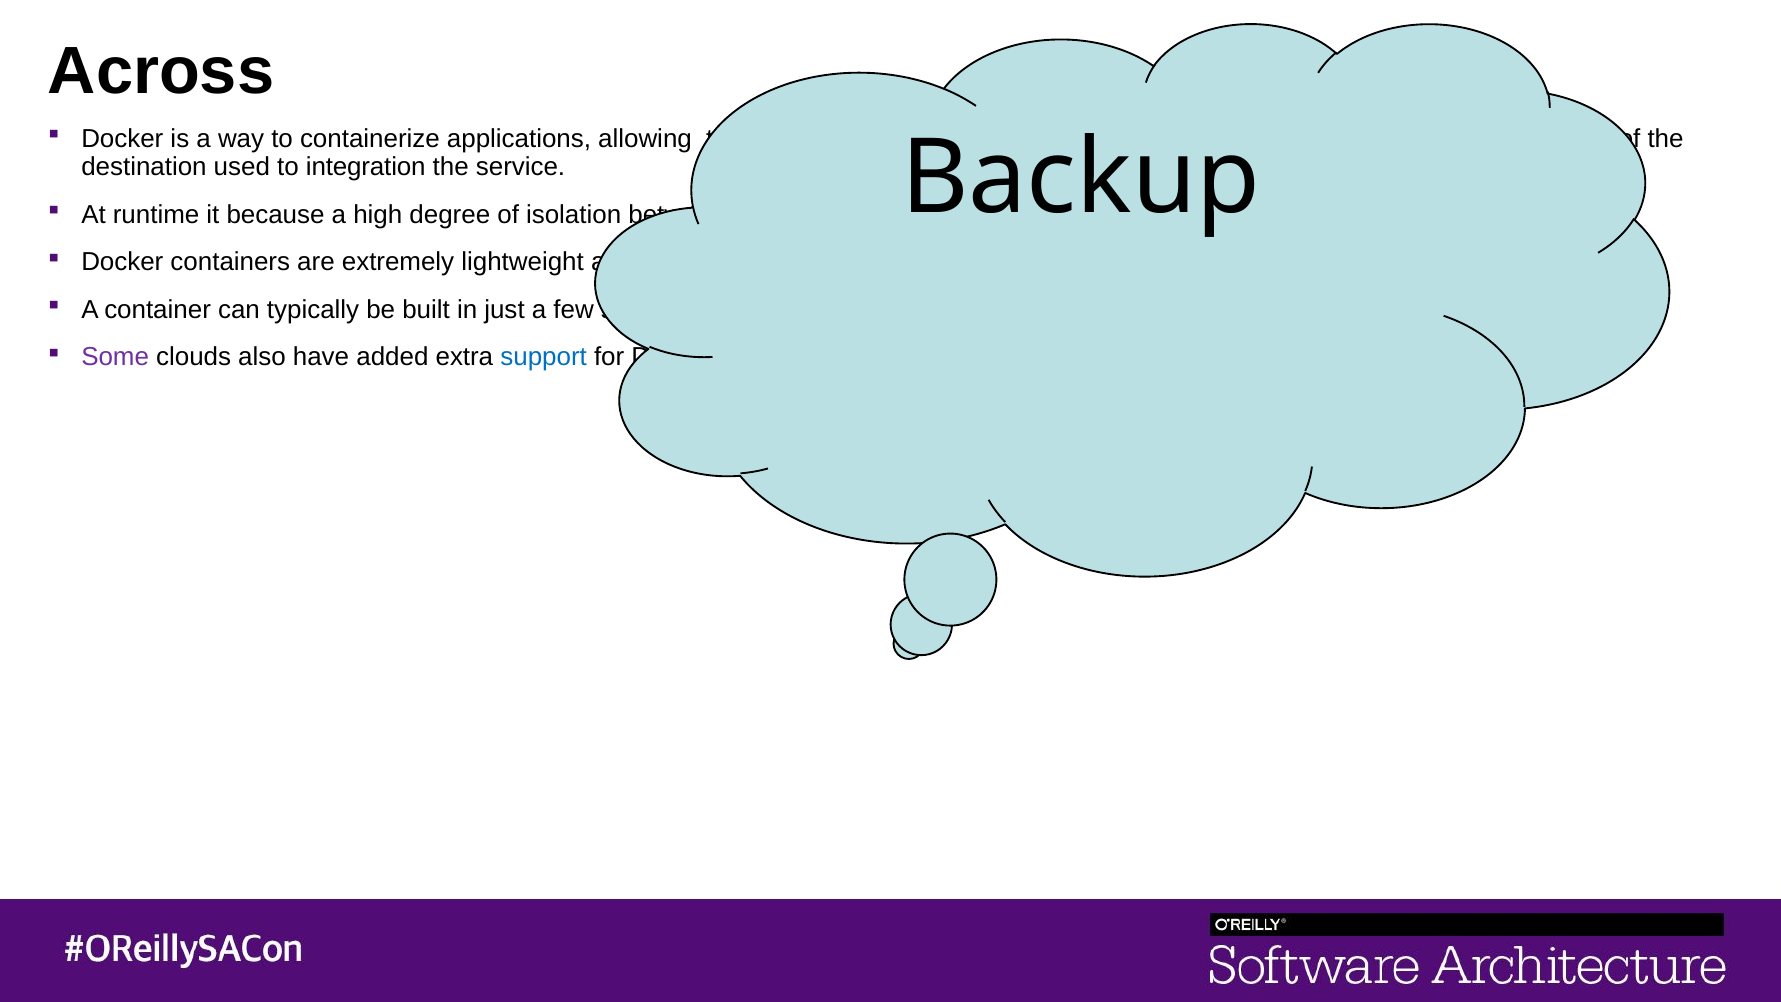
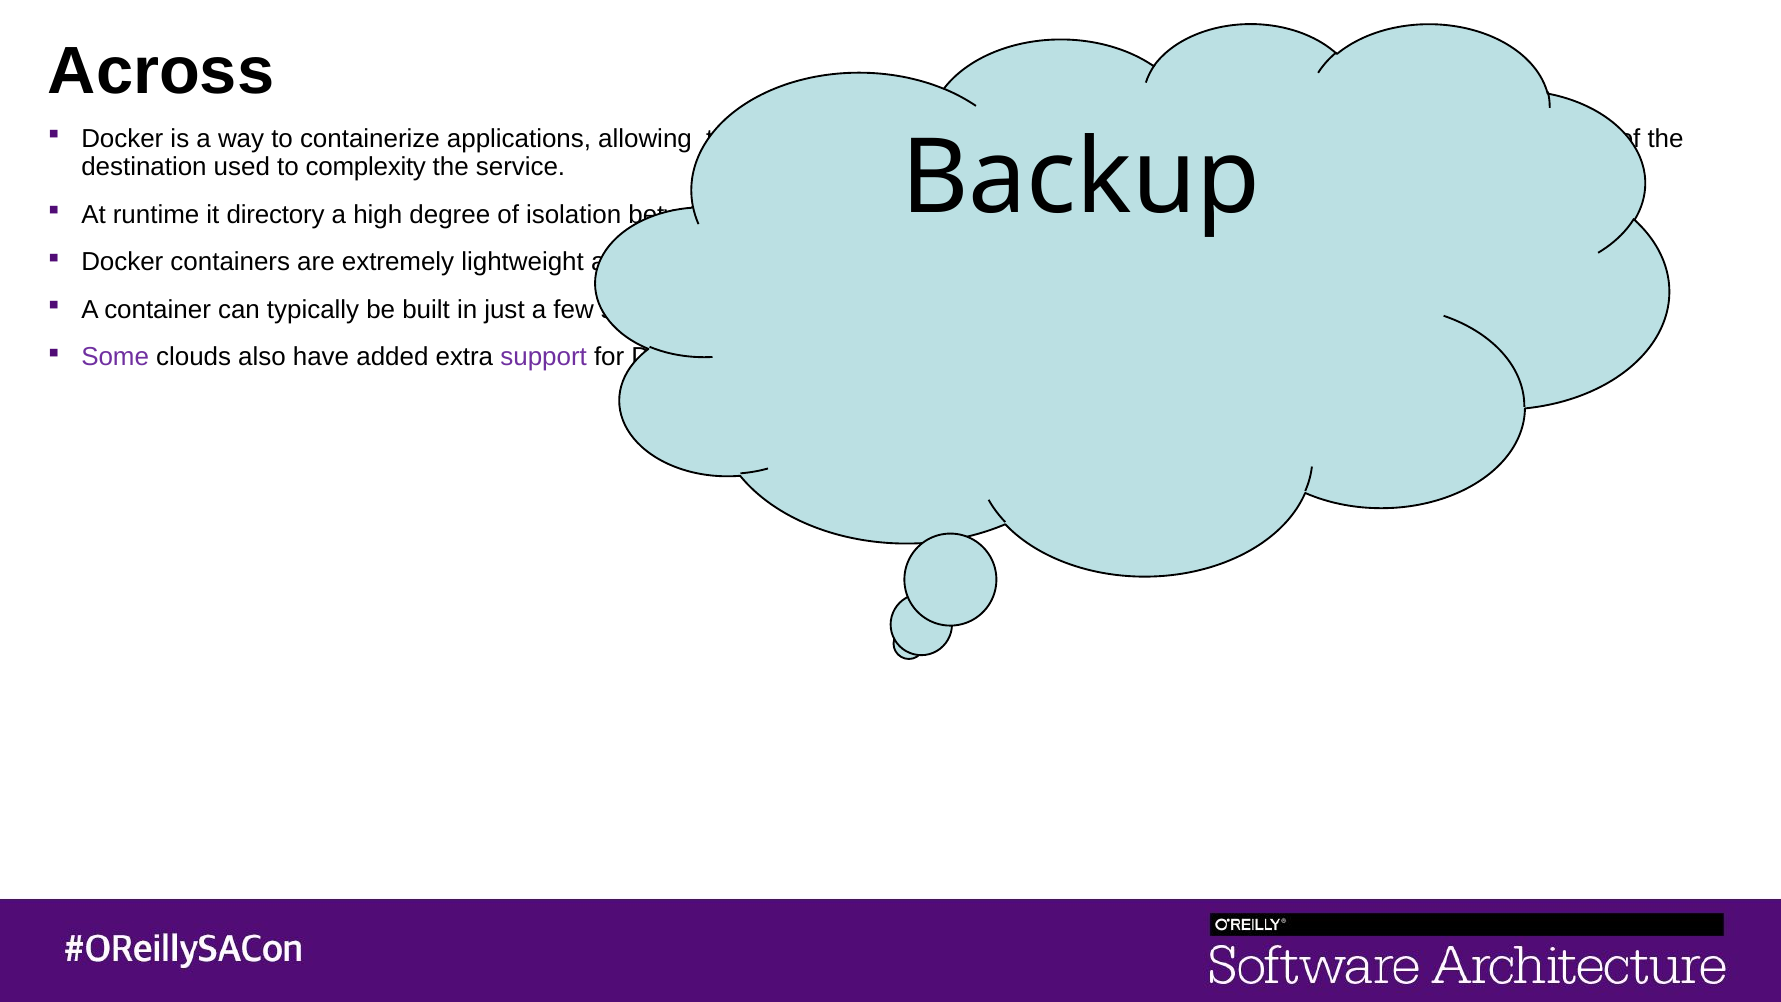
integration: integration -> complexity
because: because -> directory
support colour: blue -> purple
